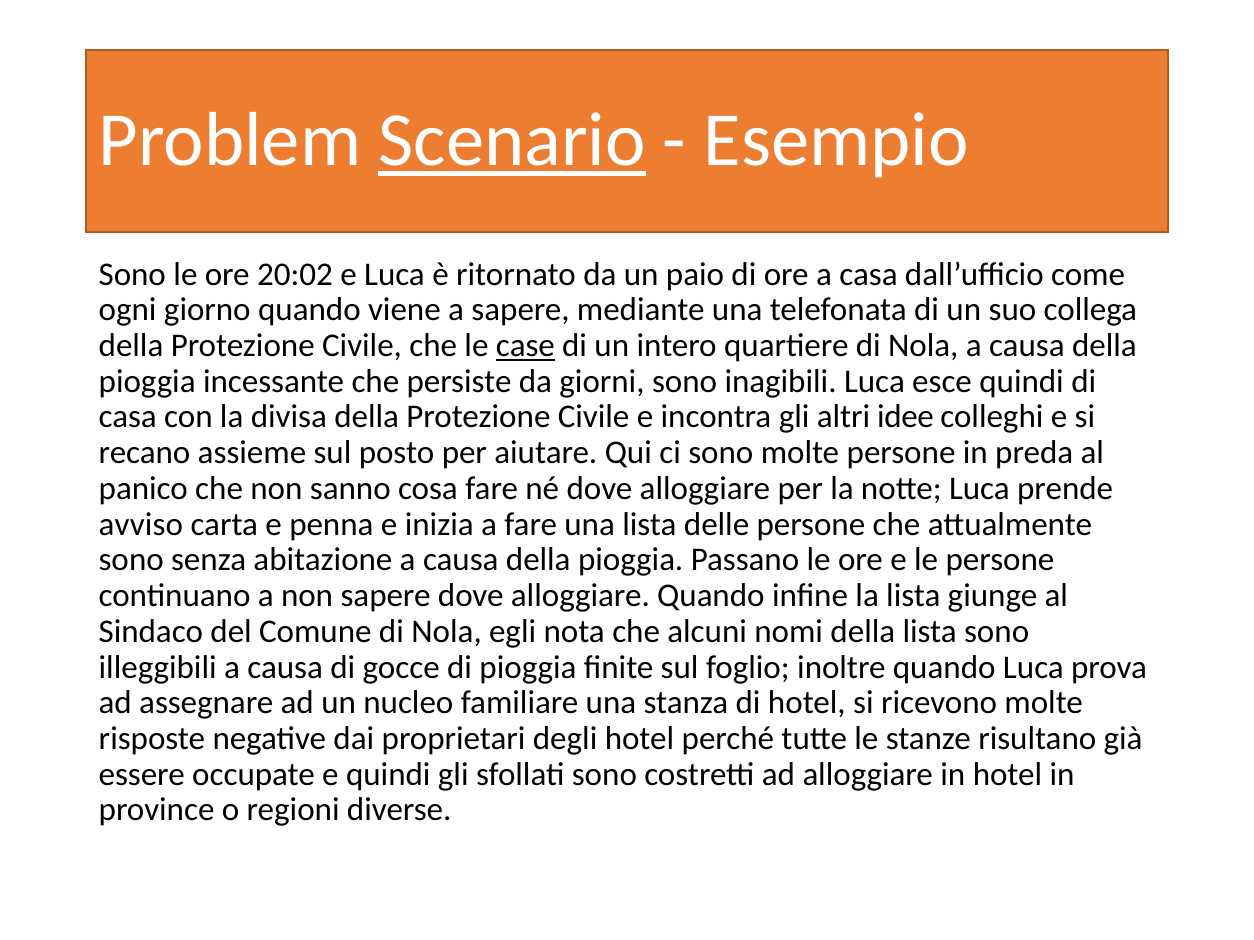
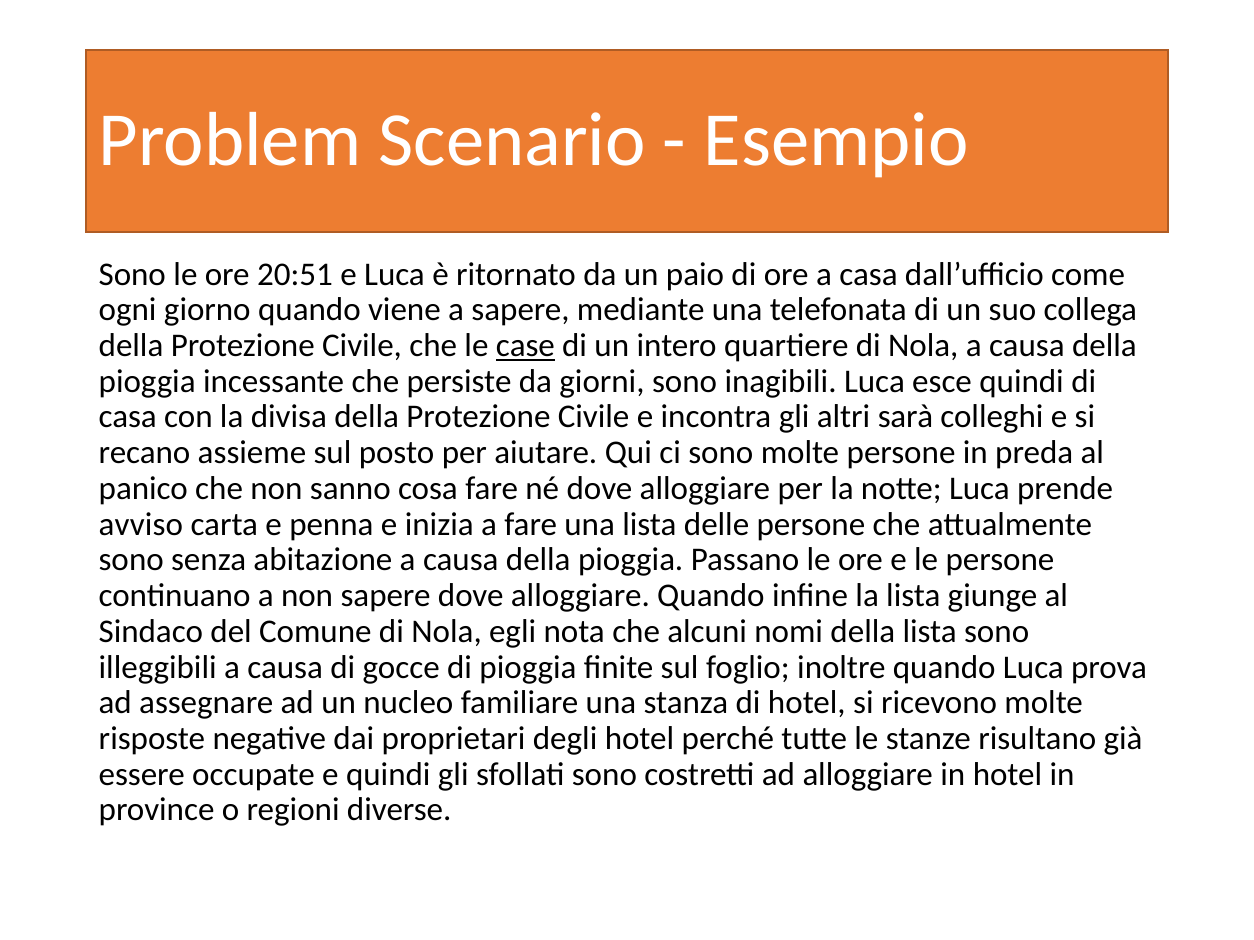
Scenario underline: present -> none
20:02: 20:02 -> 20:51
idee: idee -> sarà
